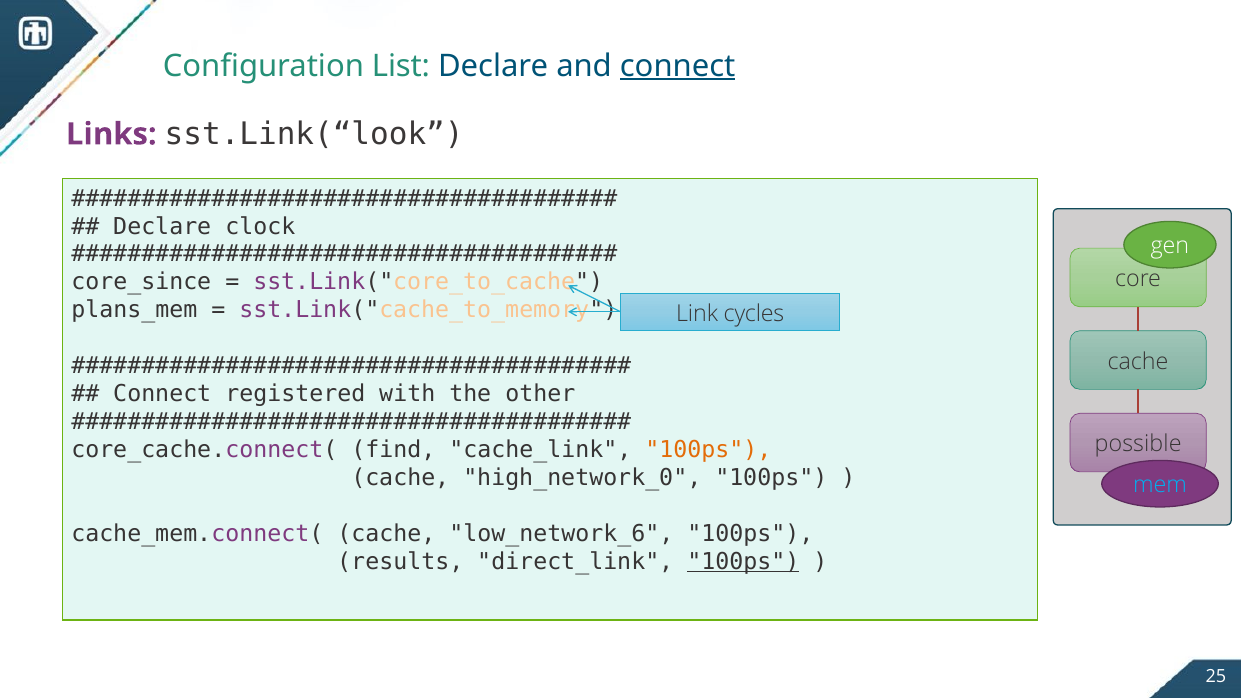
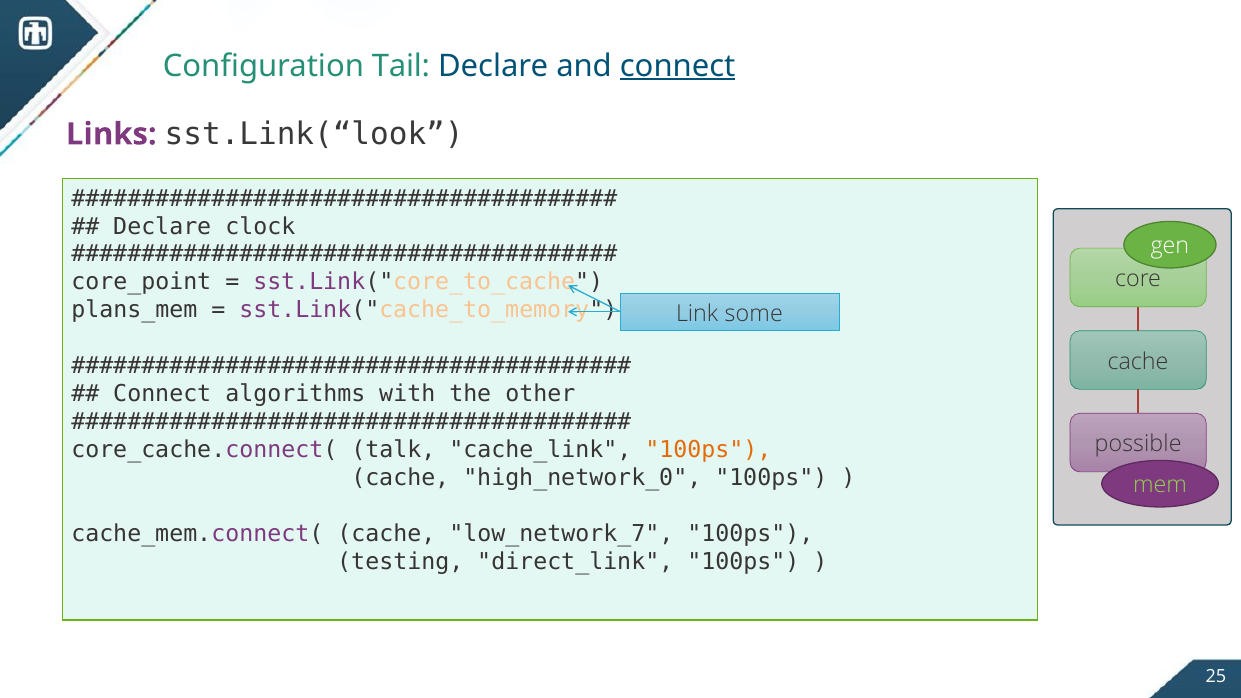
List: List -> Tail
core_since: core_since -> core_point
cycles: cycles -> some
registered: registered -> algorithms
find: find -> talk
mem colour: light blue -> light green
low_network_6: low_network_6 -> low_network_7
results: results -> testing
100ps at (743, 561) underline: present -> none
